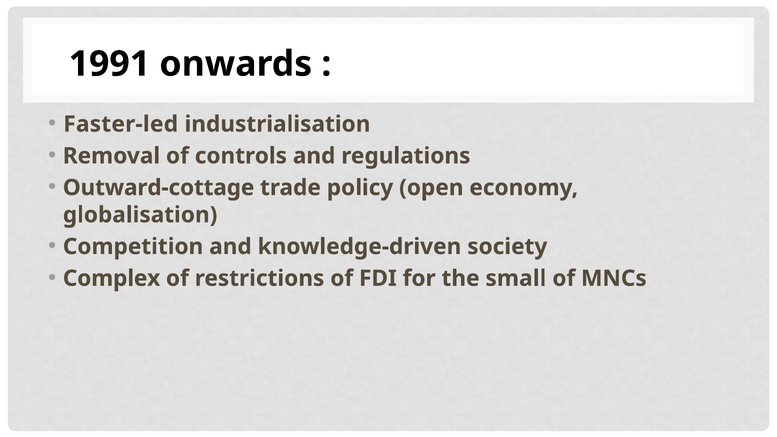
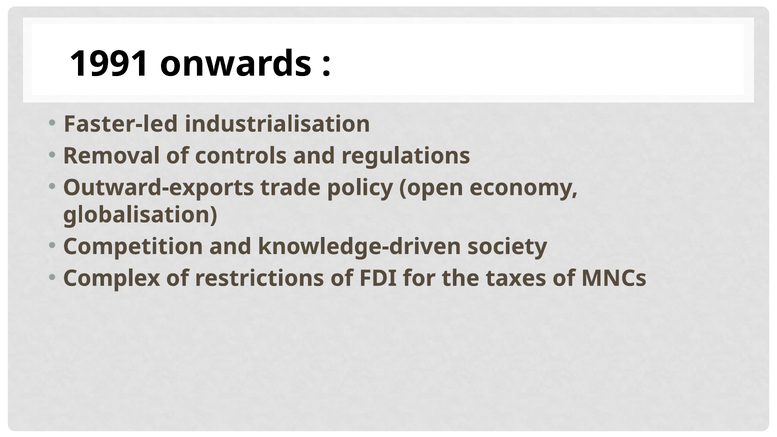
Outward-cottage: Outward-cottage -> Outward-exports
small: small -> taxes
